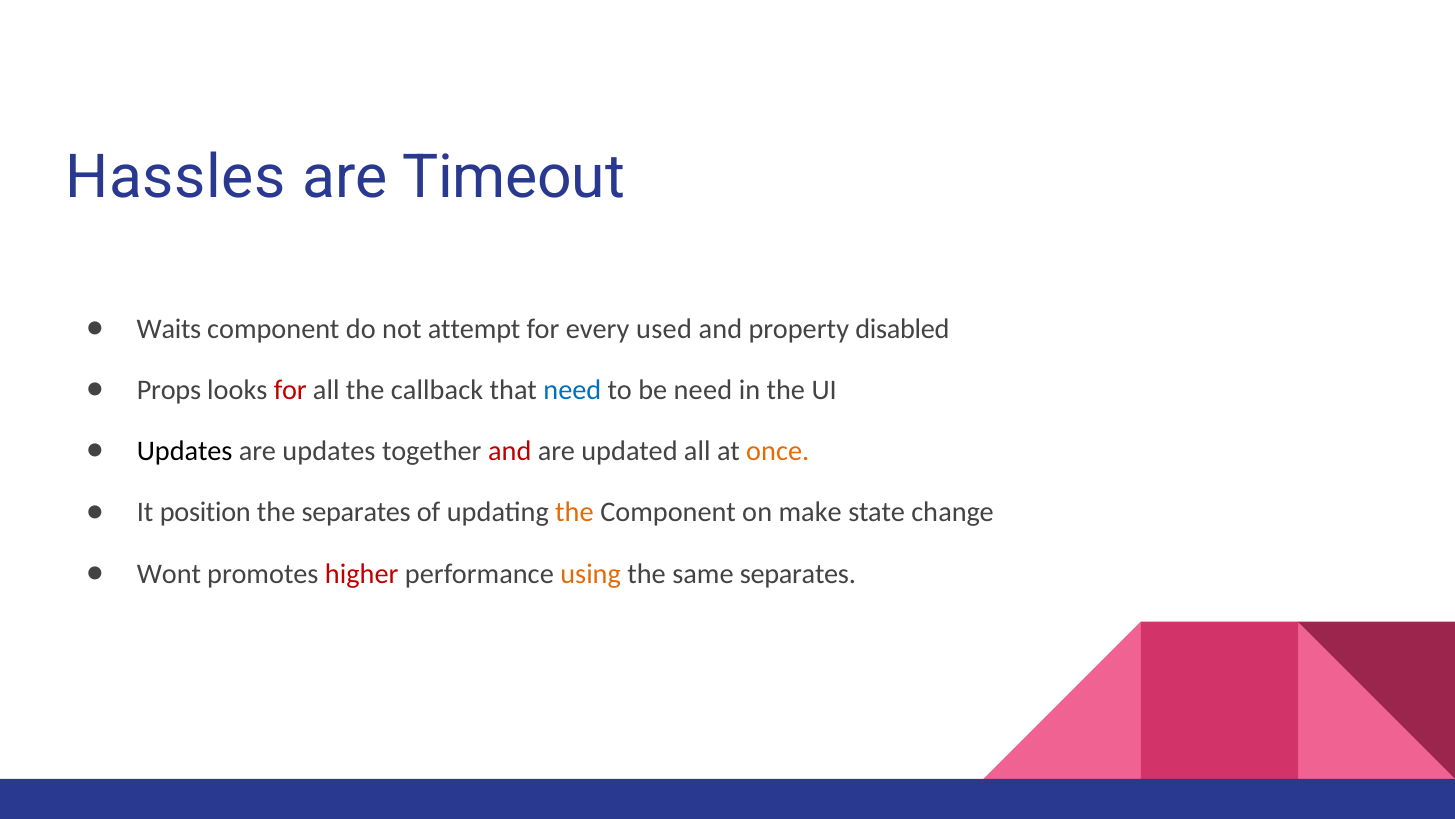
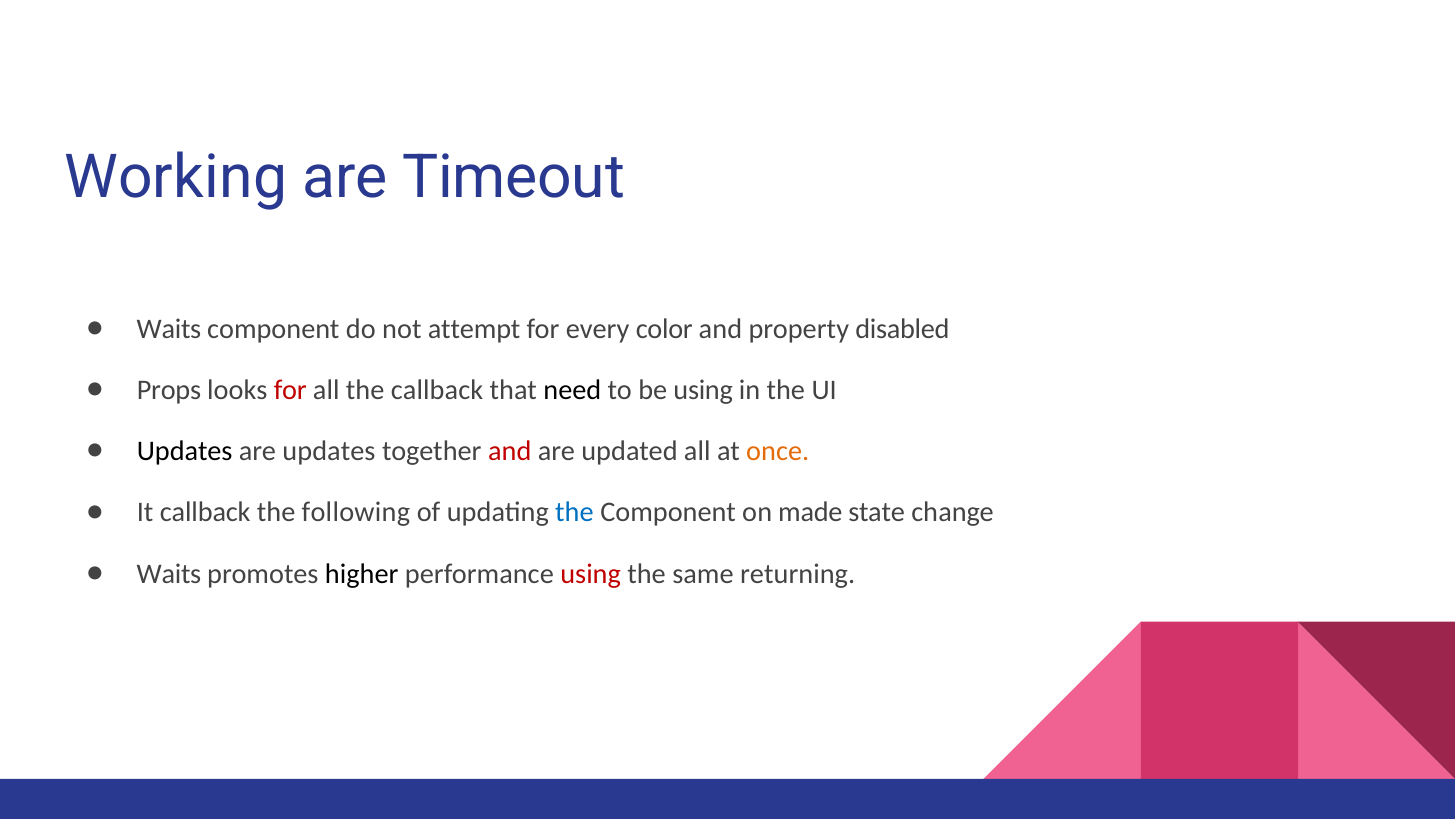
Hassles: Hassles -> Working
used: used -> color
need at (572, 390) colour: blue -> black
be need: need -> using
It position: position -> callback
the separates: separates -> following
the at (574, 512) colour: orange -> blue
make: make -> made
Wont at (169, 573): Wont -> Waits
higher colour: red -> black
using at (591, 573) colour: orange -> red
same separates: separates -> returning
